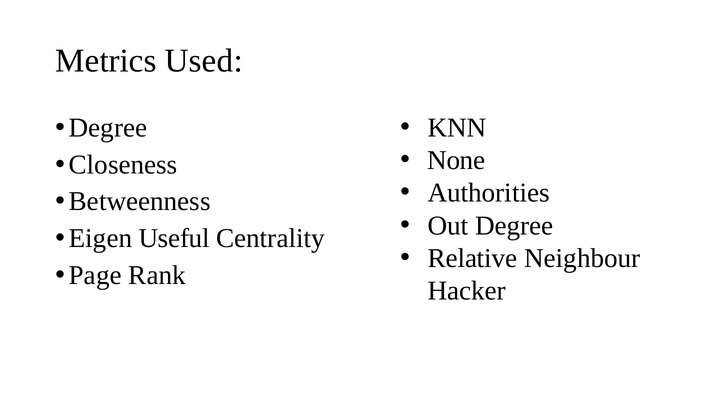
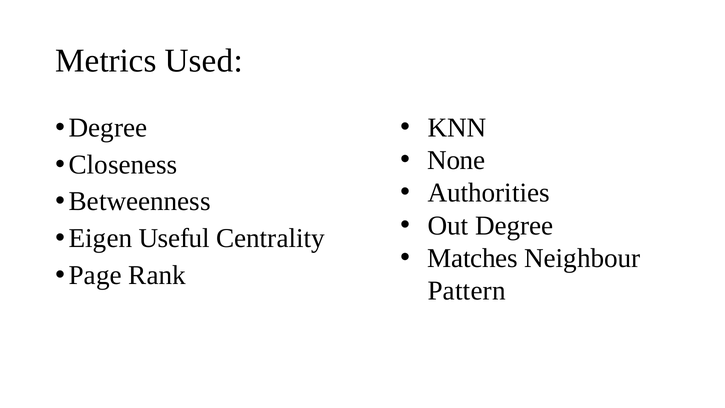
Relative: Relative -> Matches
Hacker: Hacker -> Pattern
